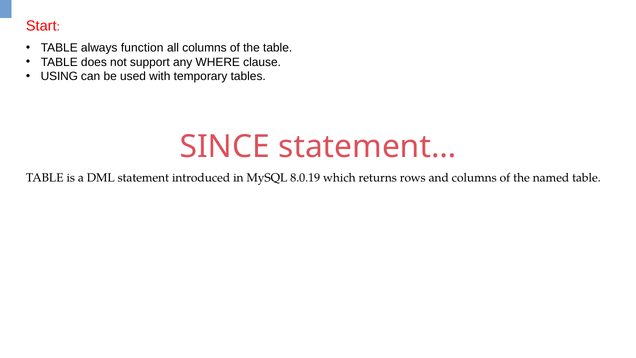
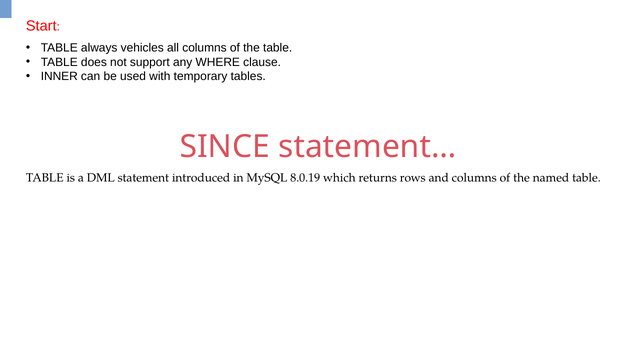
function: function -> vehicles
USING: USING -> INNER
